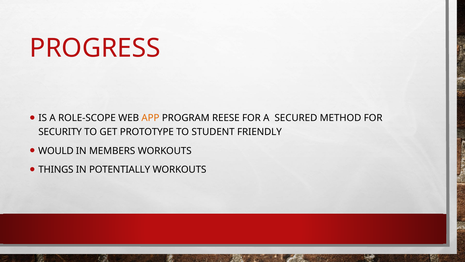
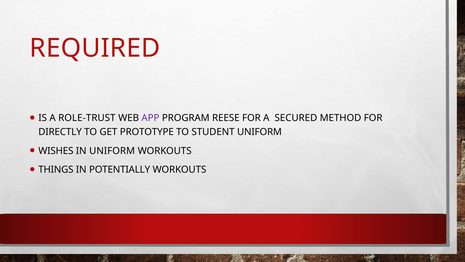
PROGRESS: PROGRESS -> REQUIRED
ROLE-SCOPE: ROLE-SCOPE -> ROLE-TRUST
APP colour: orange -> purple
SECURITY: SECURITY -> DIRECTLY
STUDENT FRIENDLY: FRIENDLY -> UNIFORM
WOULD: WOULD -> WISHES
IN MEMBERS: MEMBERS -> UNIFORM
